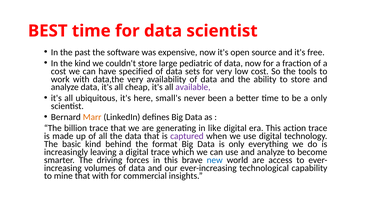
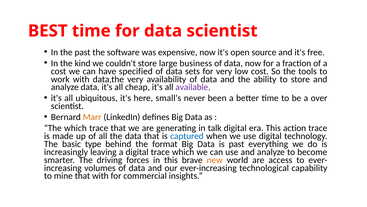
pediatric: pediatric -> business
a only: only -> over
The billion: billion -> which
like: like -> talk
captured colour: purple -> blue
basic kind: kind -> type
is only: only -> past
new colour: blue -> orange
